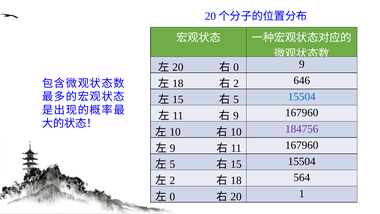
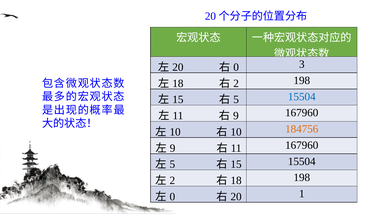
9 at (302, 64): 9 -> 3
646 at (302, 80): 646 -> 198
184756 colour: purple -> orange
564 at (302, 177): 564 -> 198
